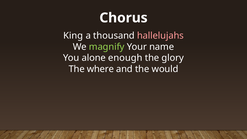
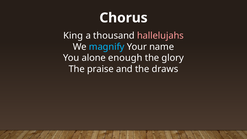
magnify colour: light green -> light blue
where: where -> praise
would: would -> draws
